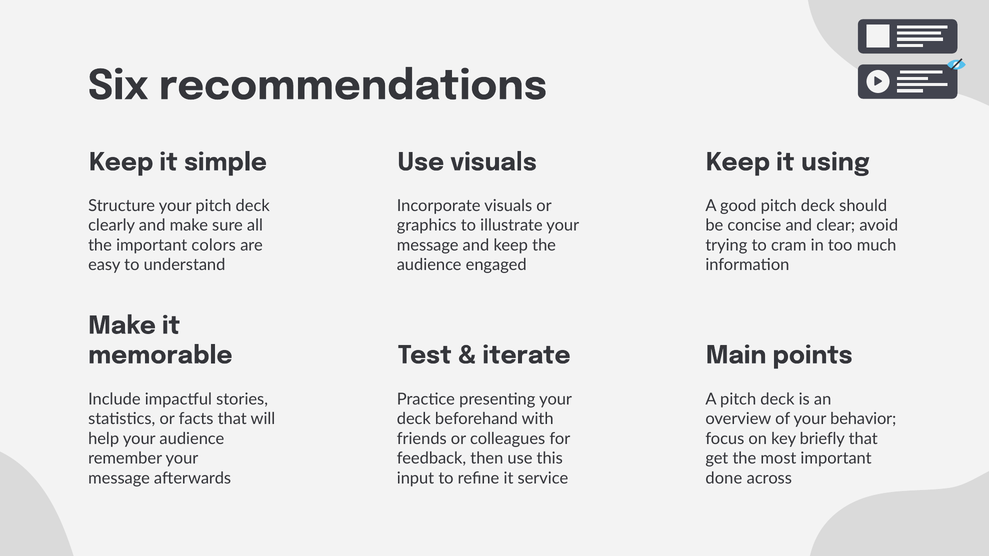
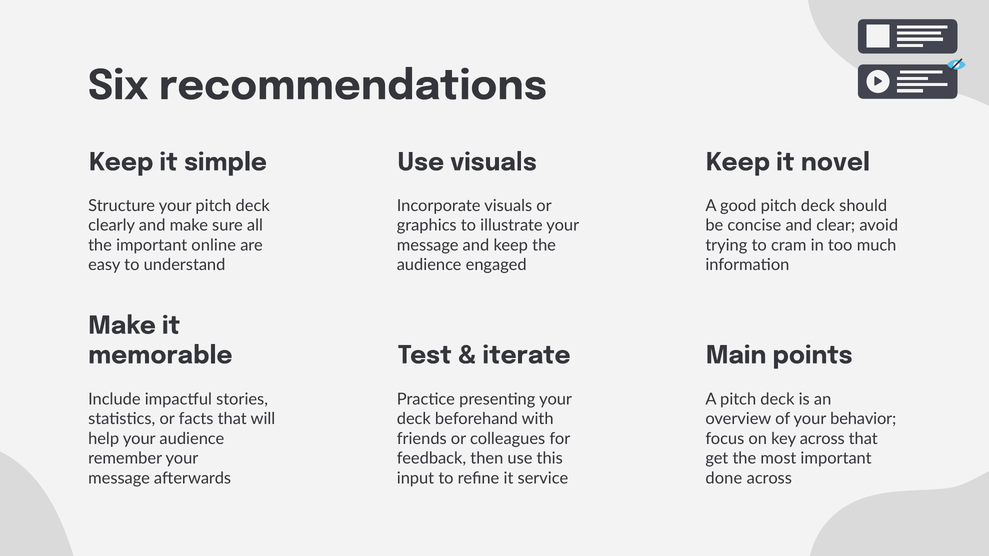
using: using -> novel
colors: colors -> online
key briefly: briefly -> across
